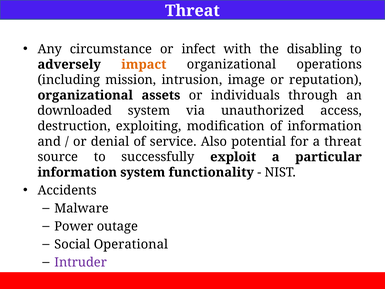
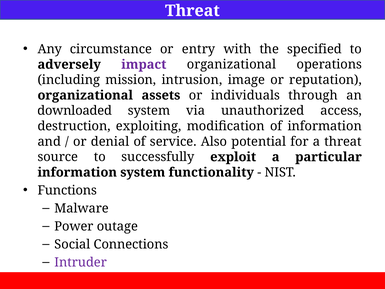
infect: infect -> entry
disabling: disabling -> specified
impact colour: orange -> purple
Accidents: Accidents -> Functions
Operational: Operational -> Connections
